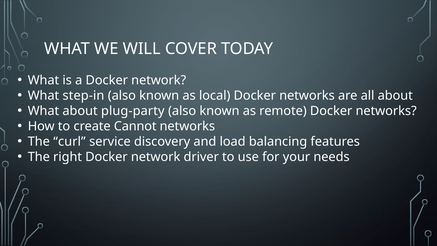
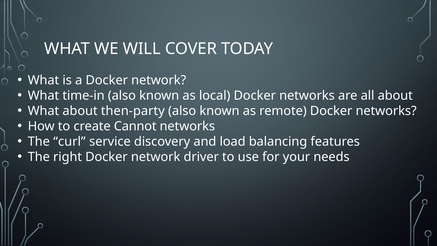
step-in: step-in -> time-in
plug-party: plug-party -> then-party
